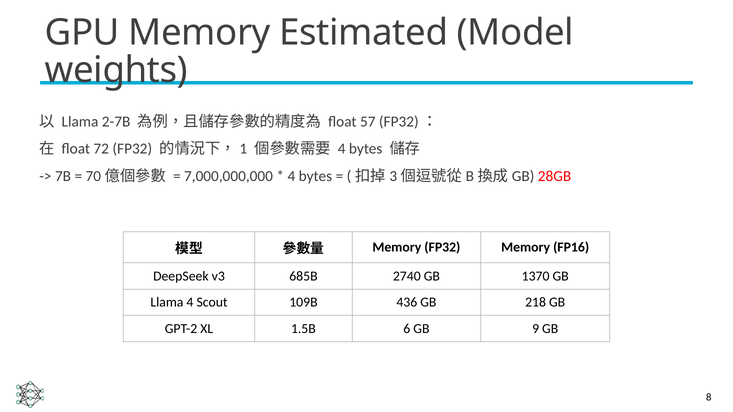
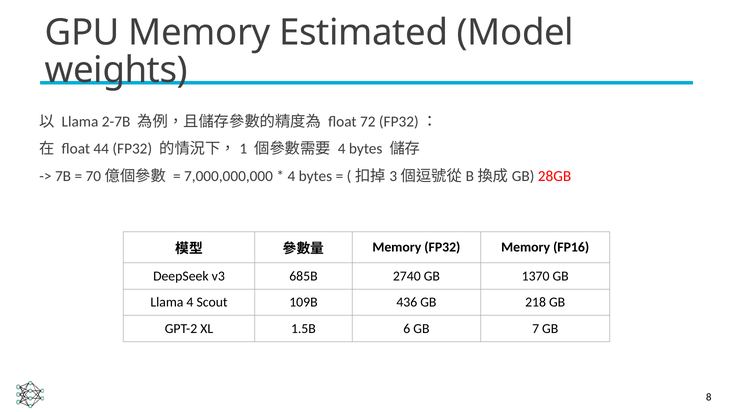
57: 57 -> 72
72: 72 -> 44
9: 9 -> 7
